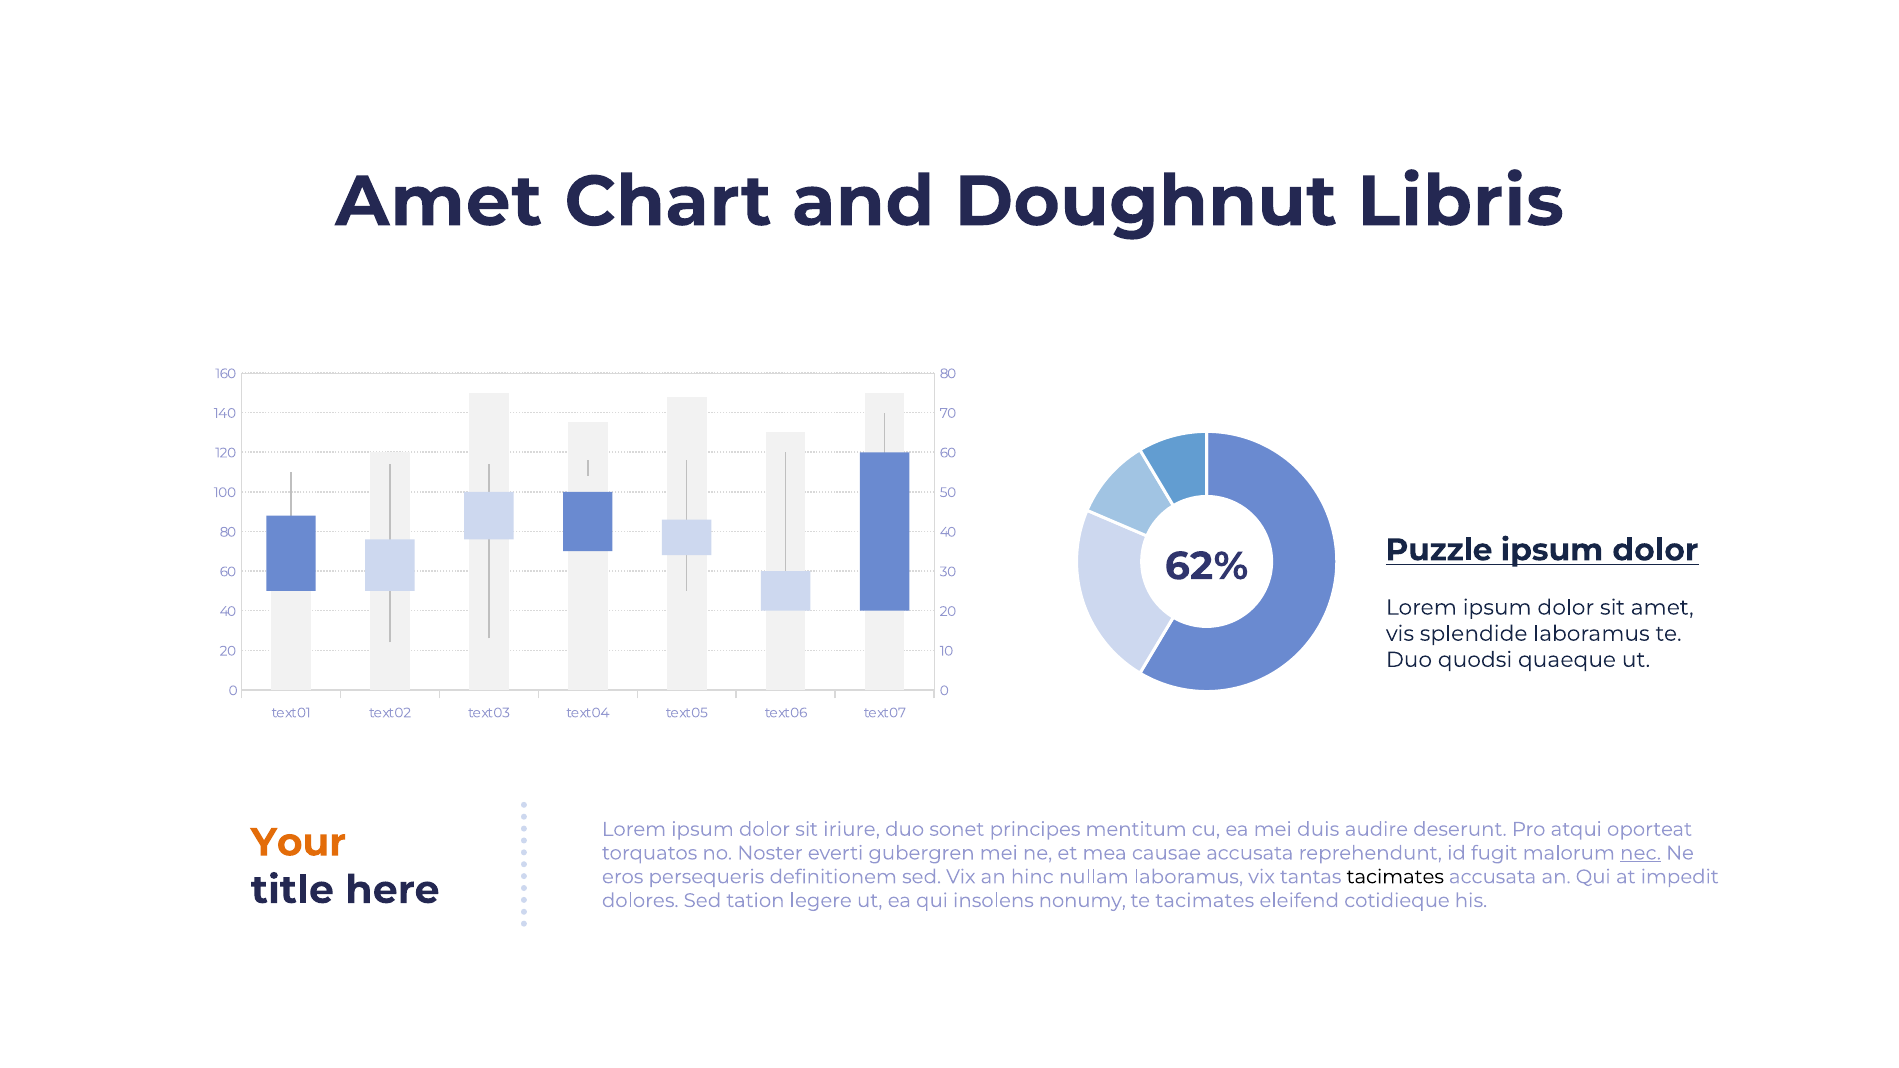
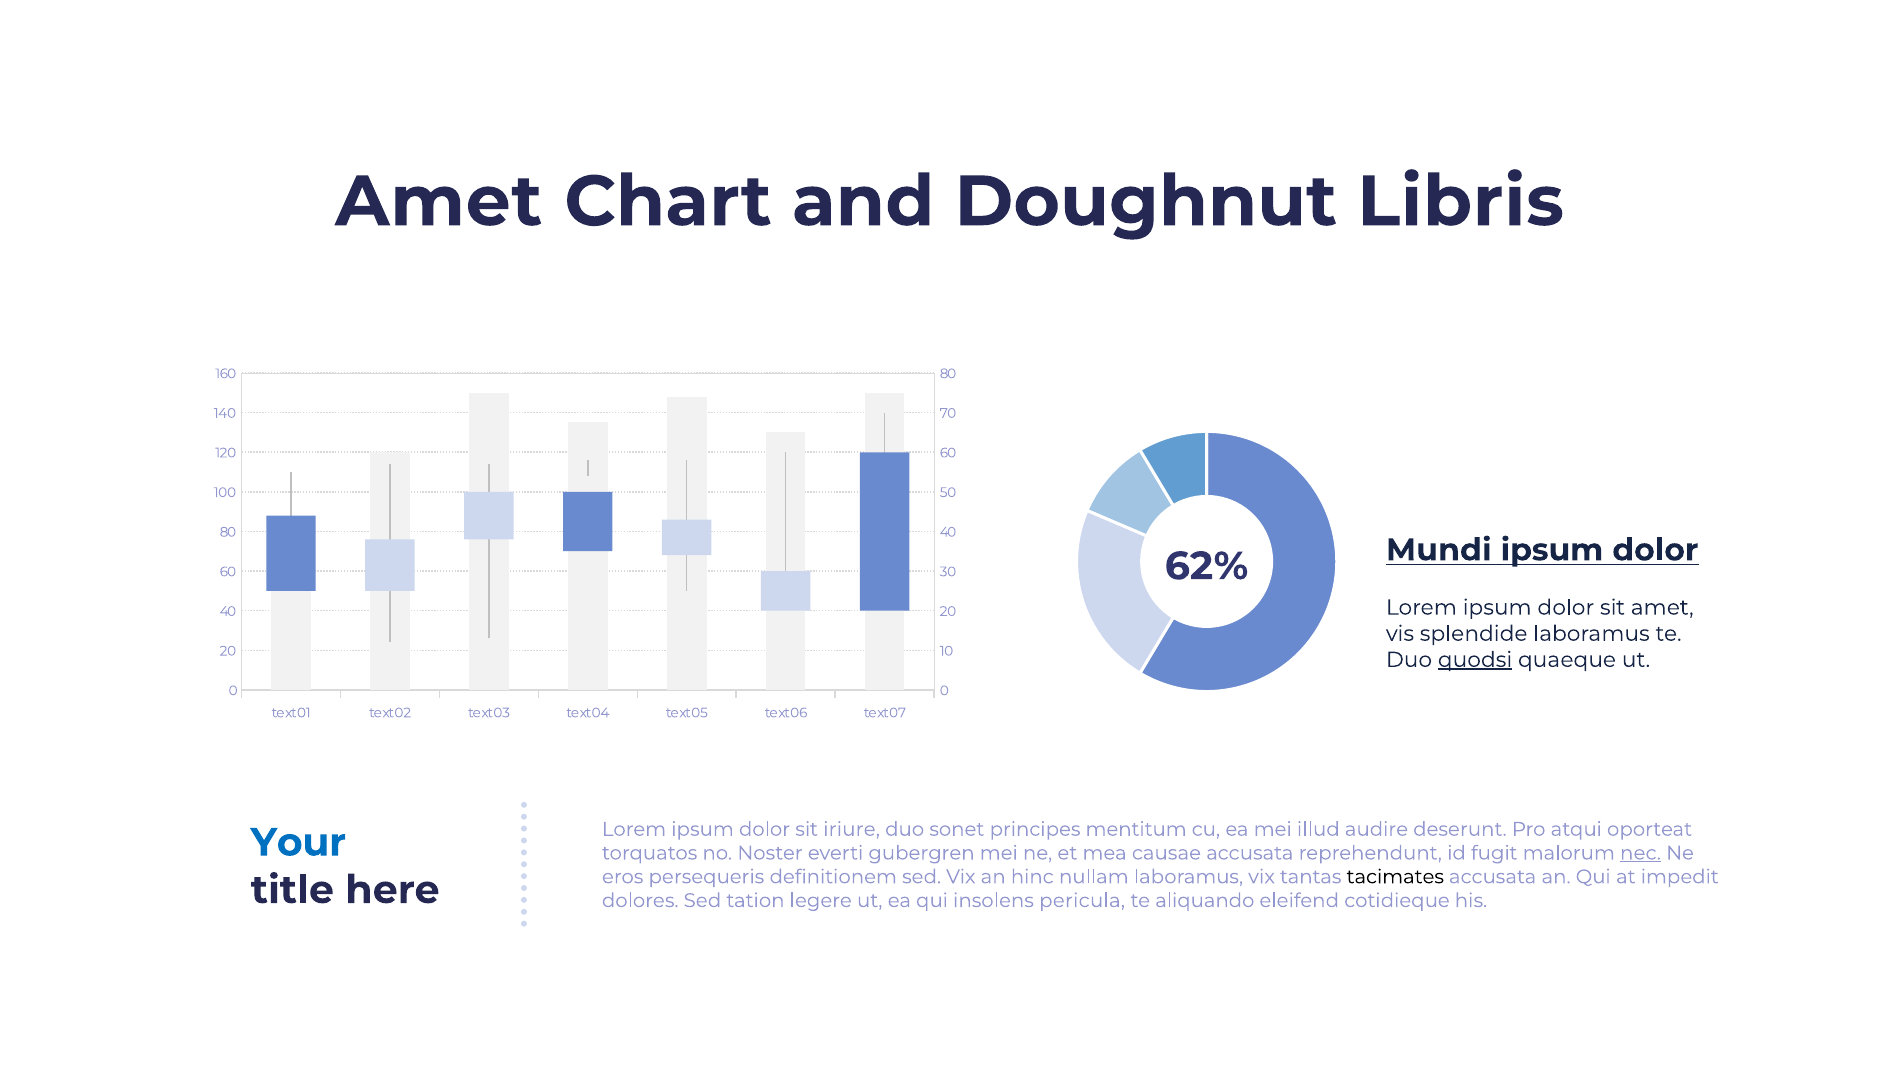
Puzzle: Puzzle -> Mundi
quodsi underline: none -> present
duis: duis -> illud
Your colour: orange -> blue
nonumy: nonumy -> pericula
te tacimates: tacimates -> aliquando
